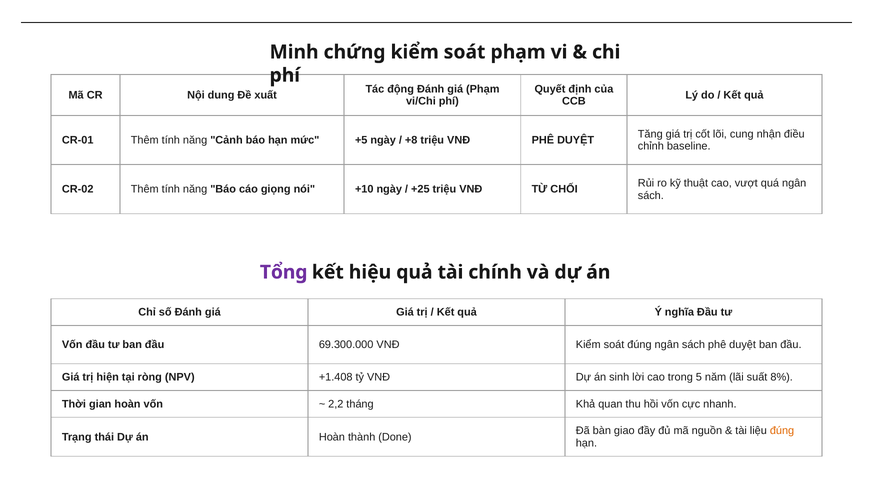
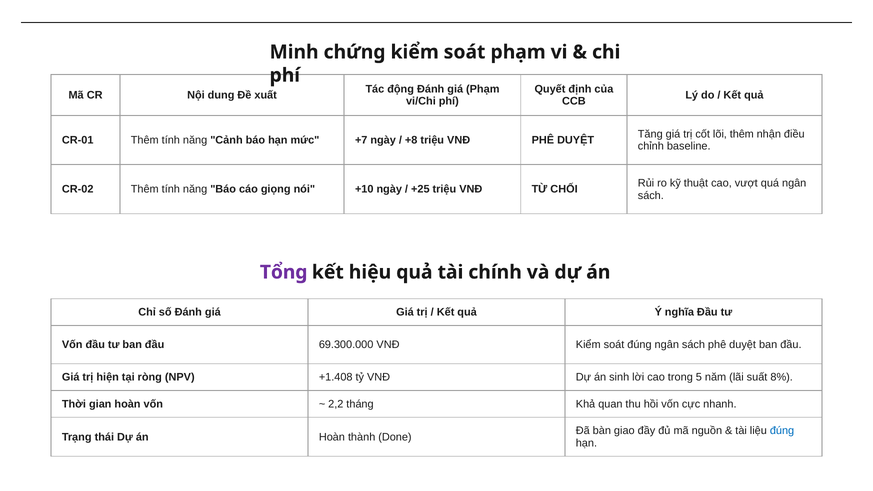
lõi cung: cung -> thêm
+5: +5 -> +7
đúng at (782, 431) colour: orange -> blue
